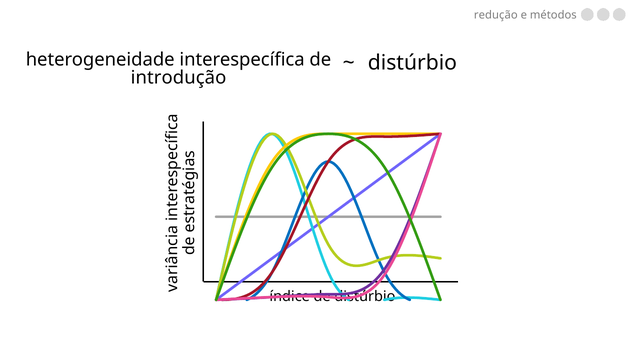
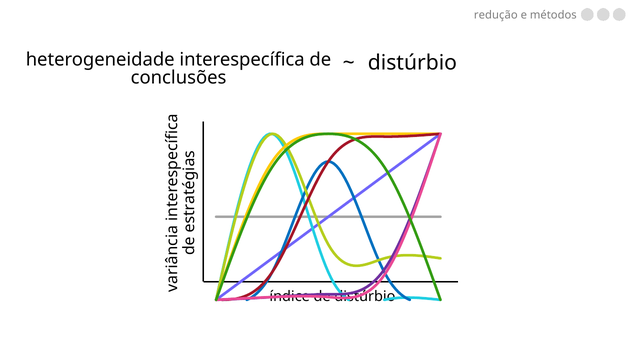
introdução: introdução -> conclusões
